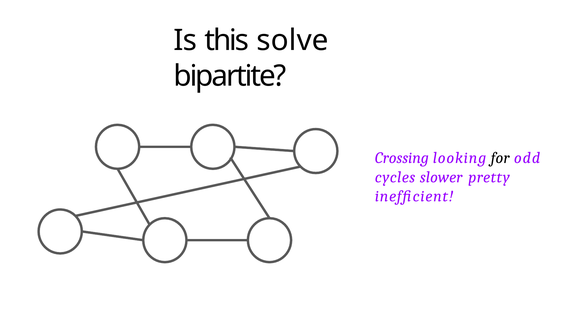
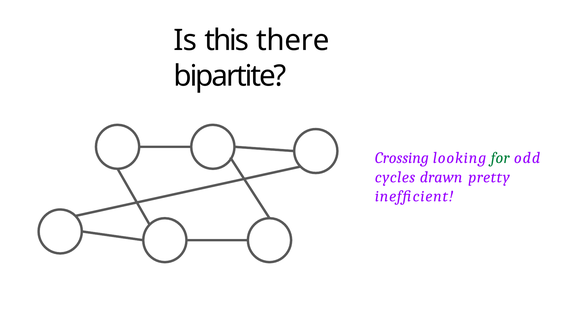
solve: solve -> there
for colour: black -> green
slower: slower -> drawn
